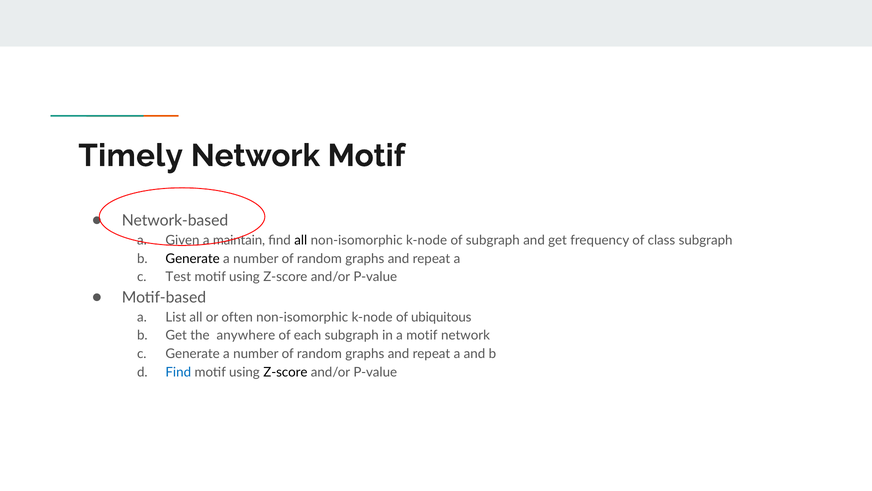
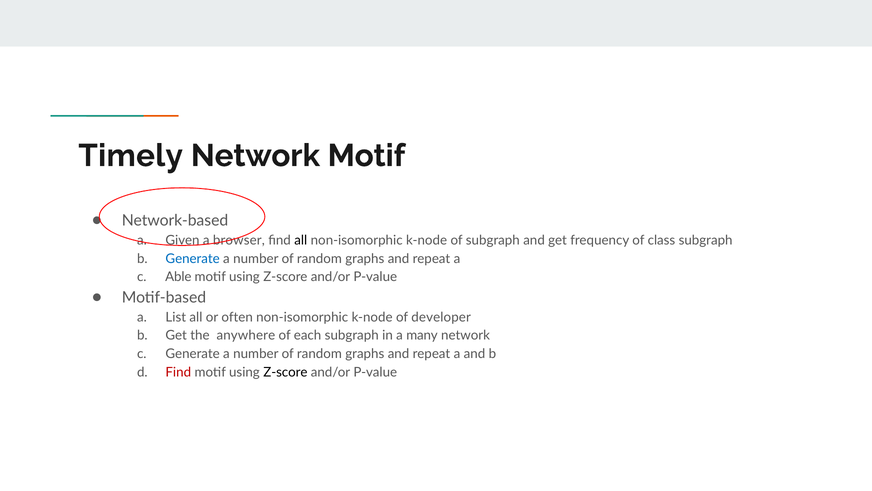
maintain: maintain -> browser
Generate at (193, 258) colour: black -> blue
Test: Test -> Able
ubiquitous: ubiquitous -> developer
a motif: motif -> many
Find at (178, 372) colour: blue -> red
